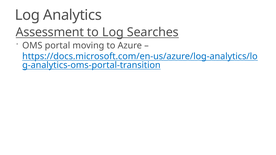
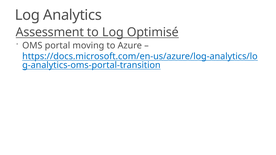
Searches: Searches -> Optimisé
